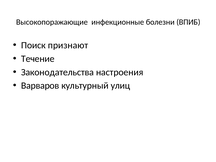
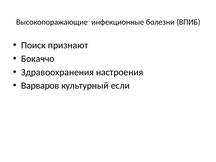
Течение: Течение -> Бокаччо
Законодательства: Законодательства -> Здравоохранения
улиц: улиц -> если
